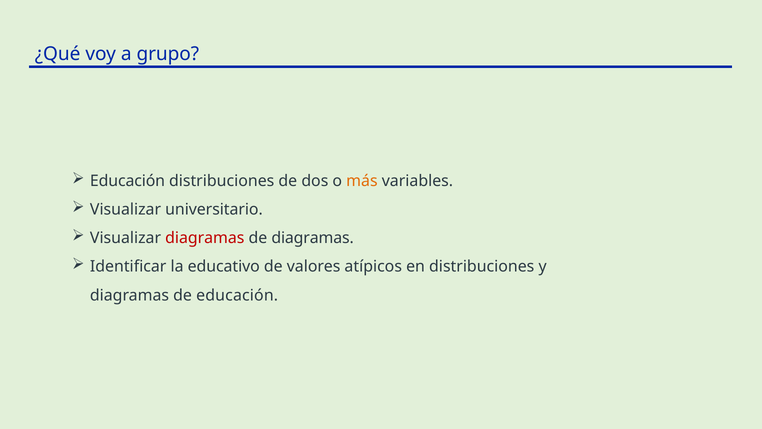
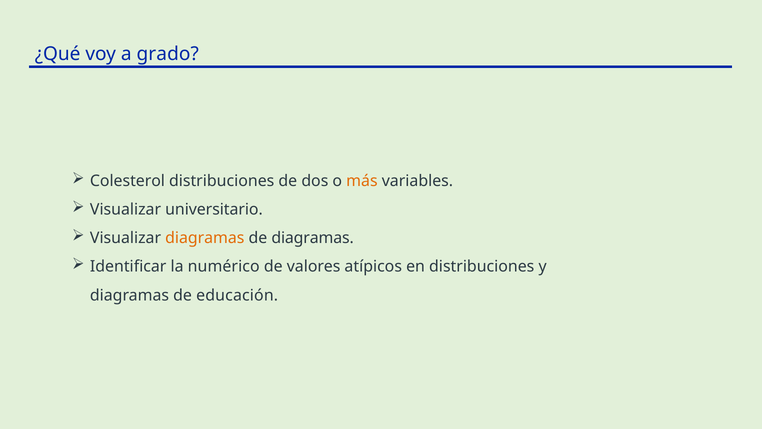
grupo: grupo -> grado
Educación at (128, 181): Educación -> Colesterol
diagramas at (205, 238) colour: red -> orange
educativo: educativo -> numérico
